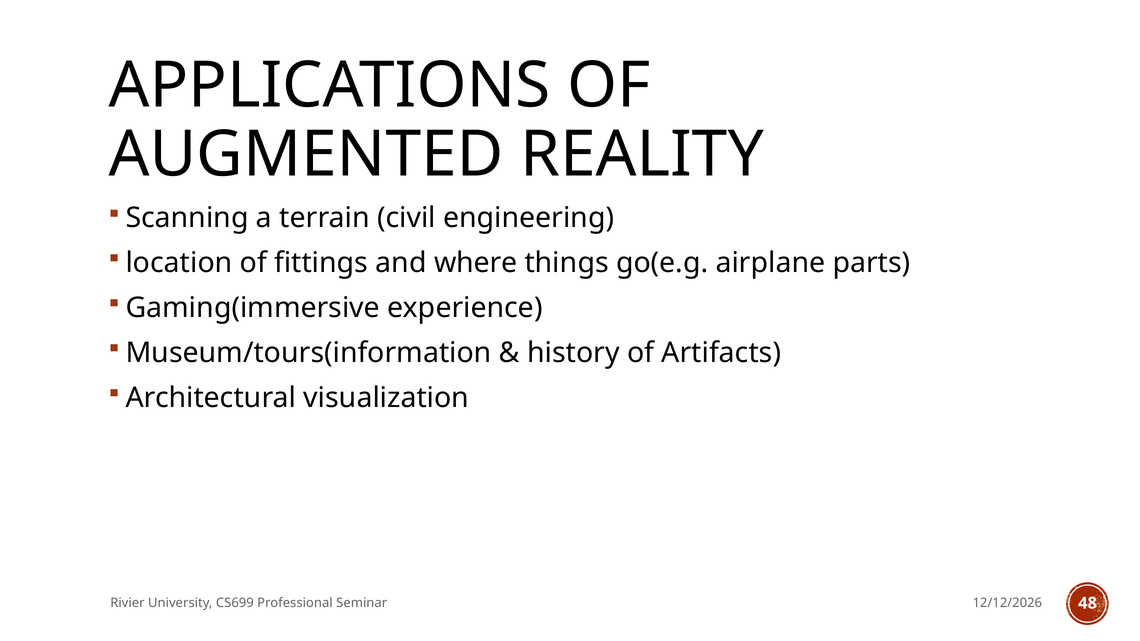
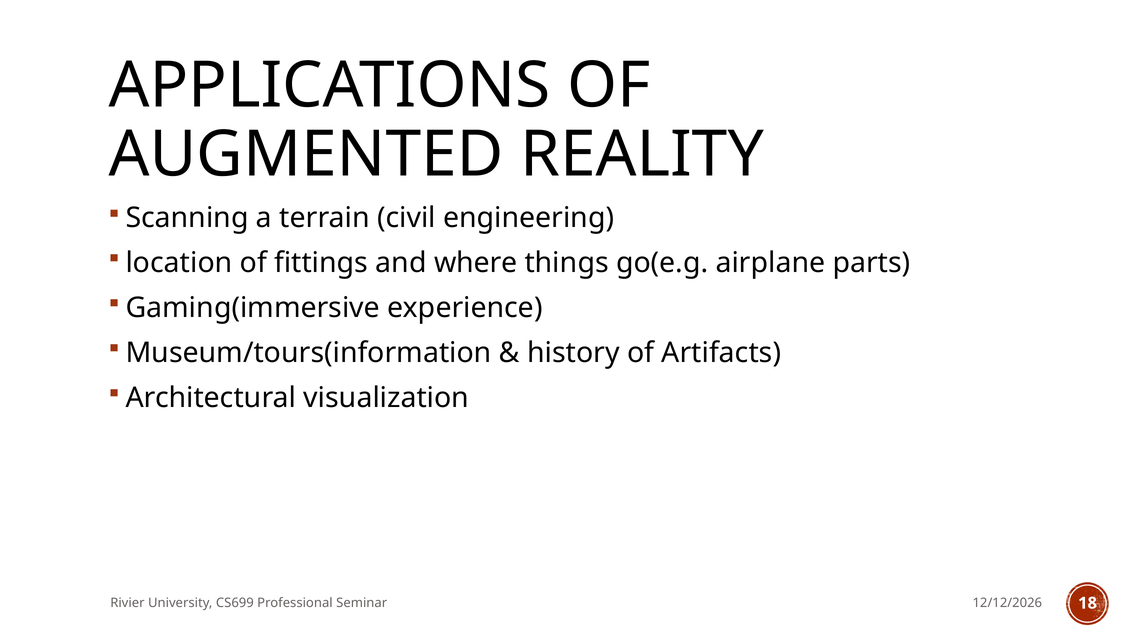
48: 48 -> 18
